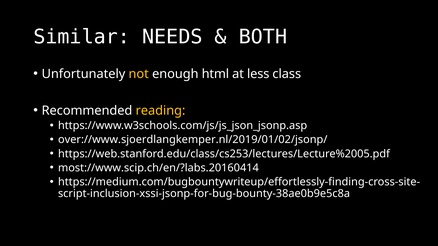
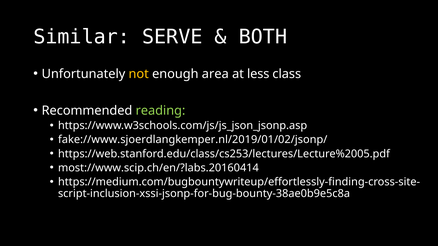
NEEDS: NEEDS -> SERVE
html: html -> area
reading colour: yellow -> light green
over://www.sjoerdlangkemper.nl/2019/01/02/jsonp/: over://www.sjoerdlangkemper.nl/2019/01/02/jsonp/ -> fake://www.sjoerdlangkemper.nl/2019/01/02/jsonp/
